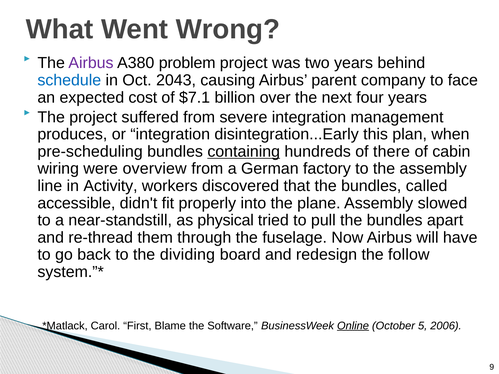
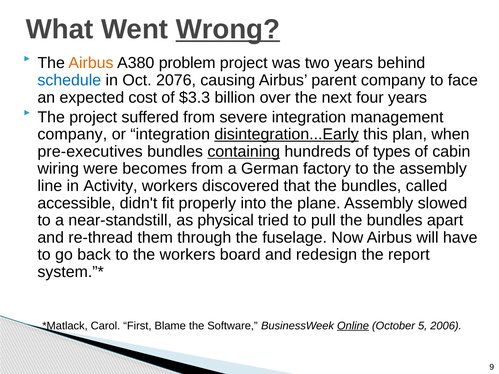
Wrong underline: none -> present
Airbus at (91, 63) colour: purple -> orange
2043: 2043 -> 2076
$7.1: $7.1 -> $3.3
produces at (72, 134): produces -> company
disintegration...Early underline: none -> present
pre-scheduling: pre-scheduling -> pre-executives
there: there -> types
overview: overview -> becomes
the dividing: dividing -> workers
follow: follow -> report
